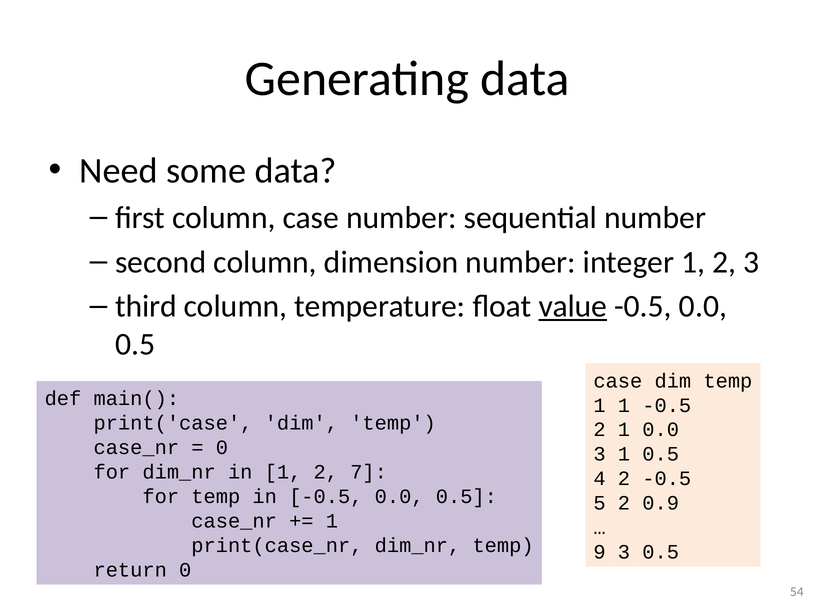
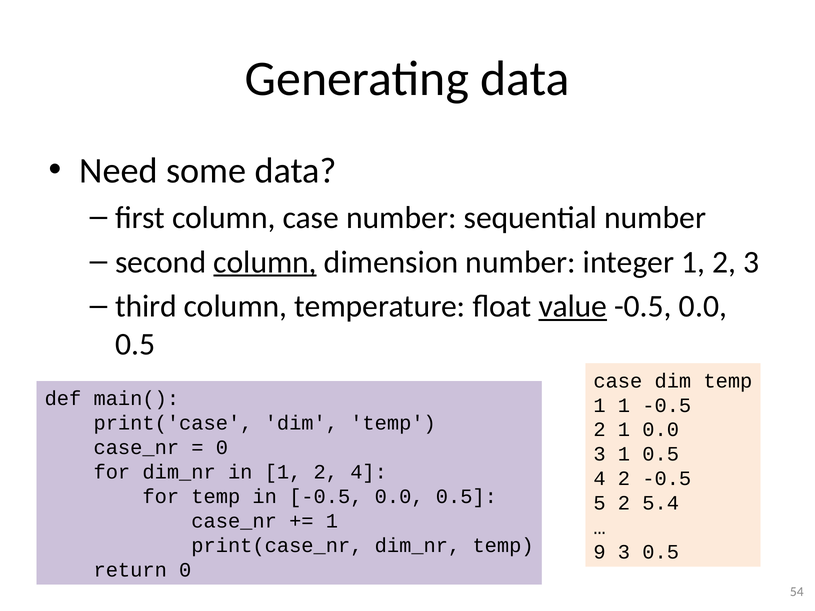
column at (265, 262) underline: none -> present
2 7: 7 -> 4
0.9: 0.9 -> 5.4
